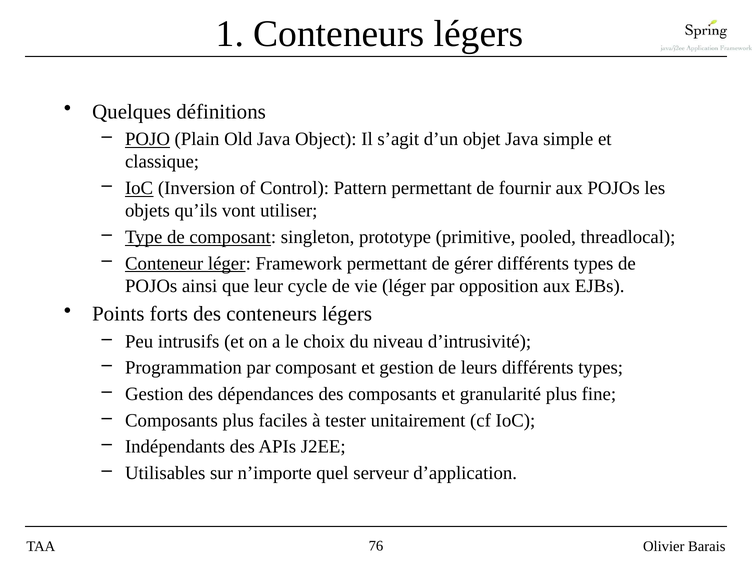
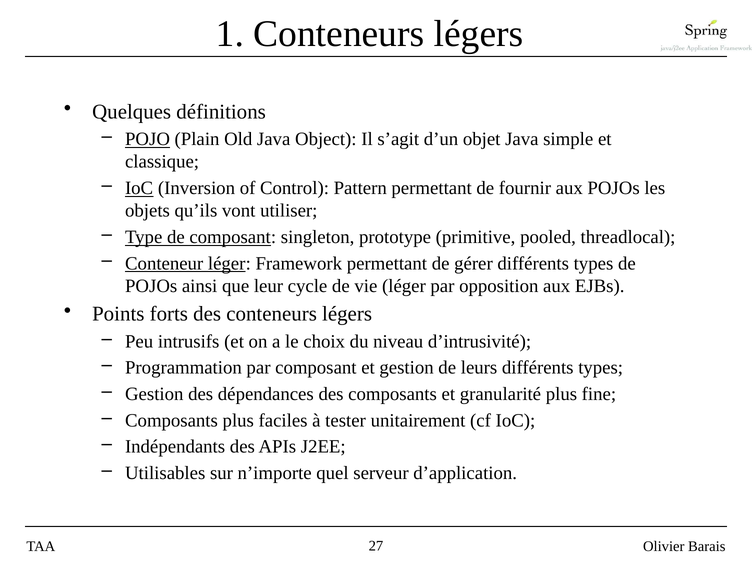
76: 76 -> 27
